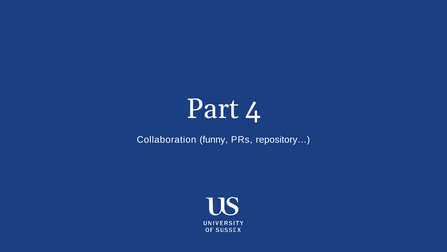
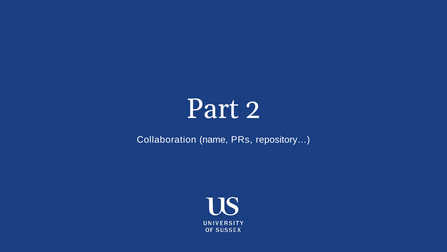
4: 4 -> 2
funny: funny -> name
